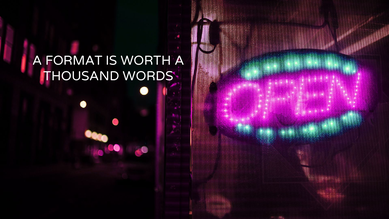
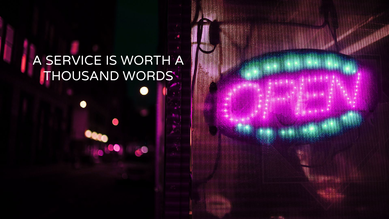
FORMAT: FORMAT -> SERVICE
